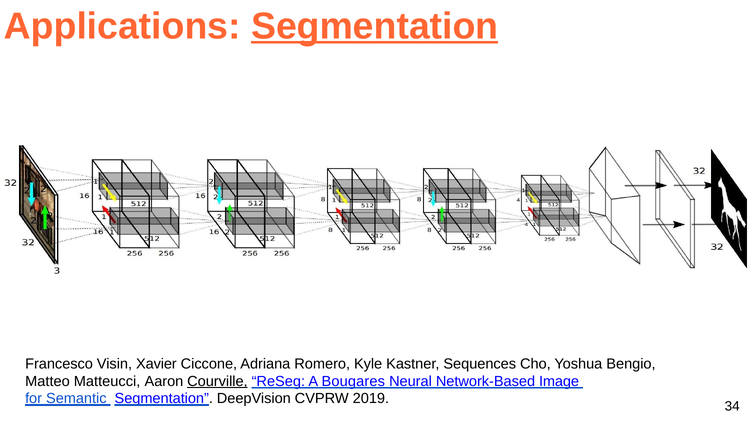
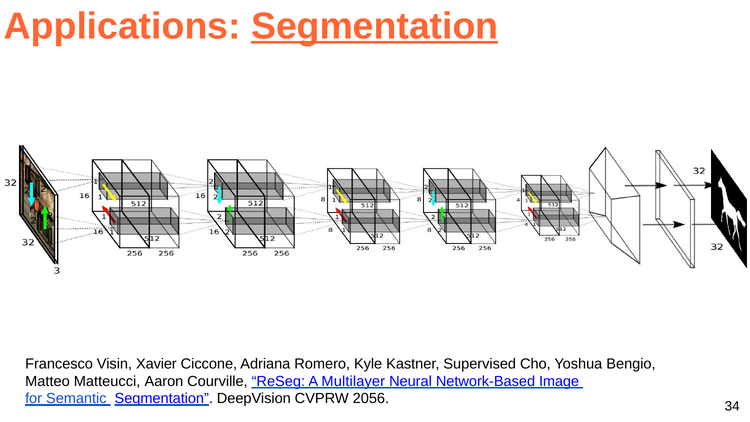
Sequences: Sequences -> Supervised
Courville underline: present -> none
Bougares: Bougares -> Multilayer
2019: 2019 -> 2056
